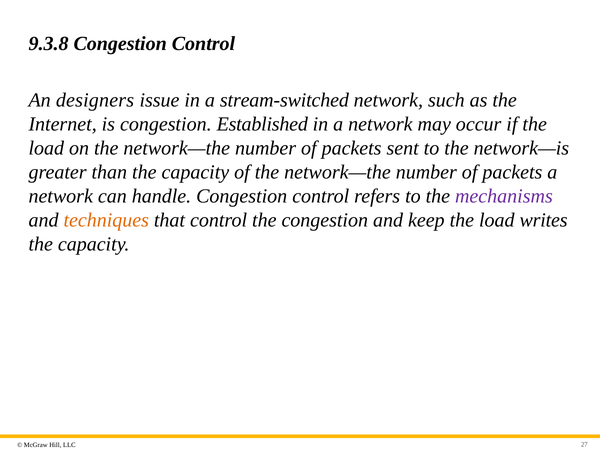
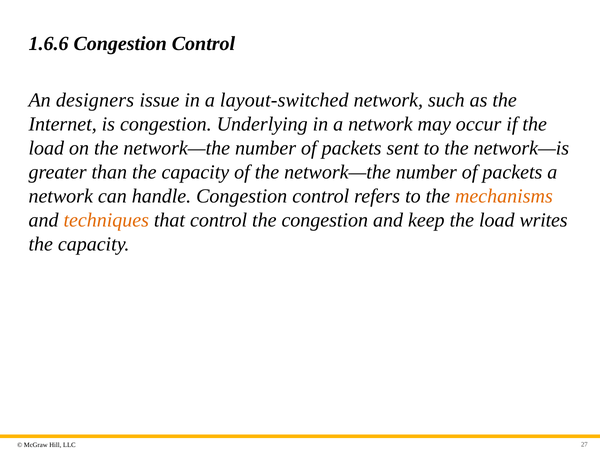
9.3.8: 9.3.8 -> 1.6.6
stream-switched: stream-switched -> layout-switched
Established: Established -> Underlying
mechanisms colour: purple -> orange
